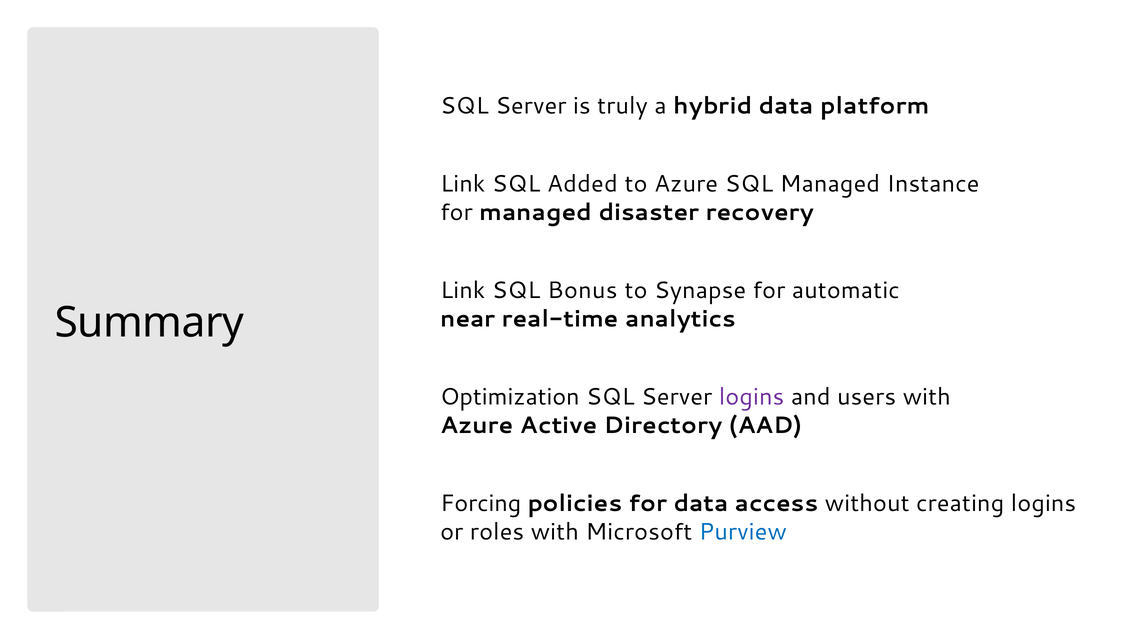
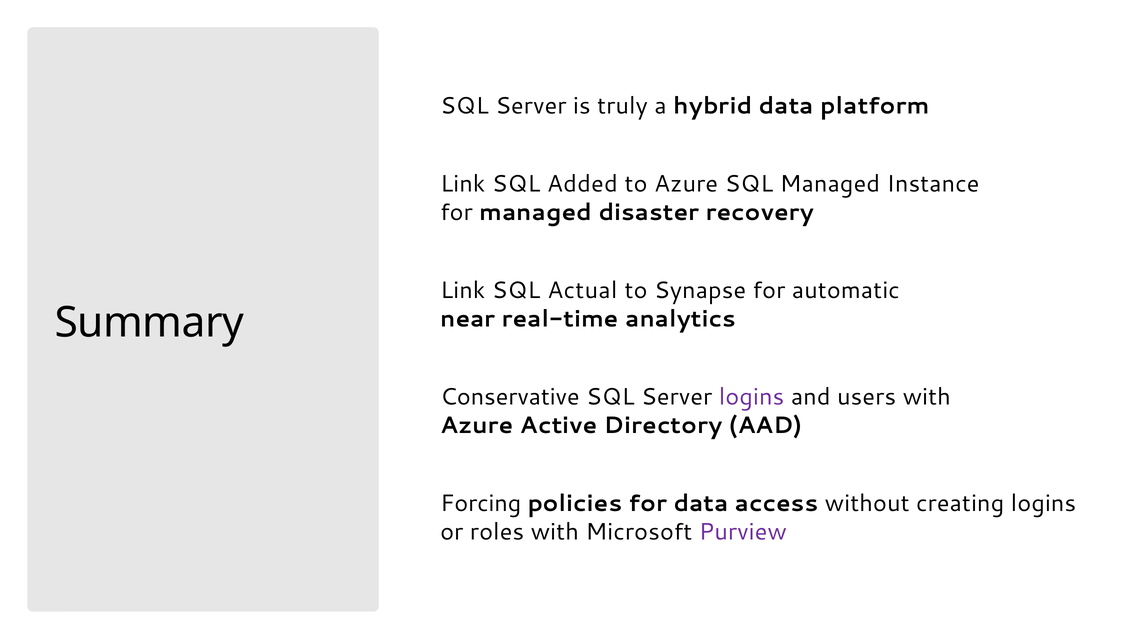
Bonus: Bonus -> Actual
Optimization: Optimization -> Conservative
Purview colour: blue -> purple
